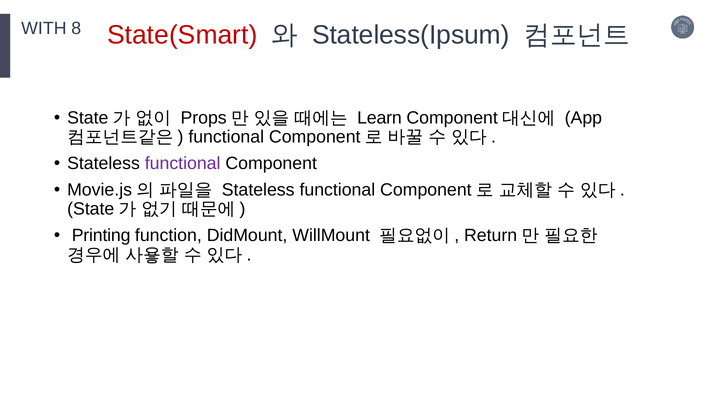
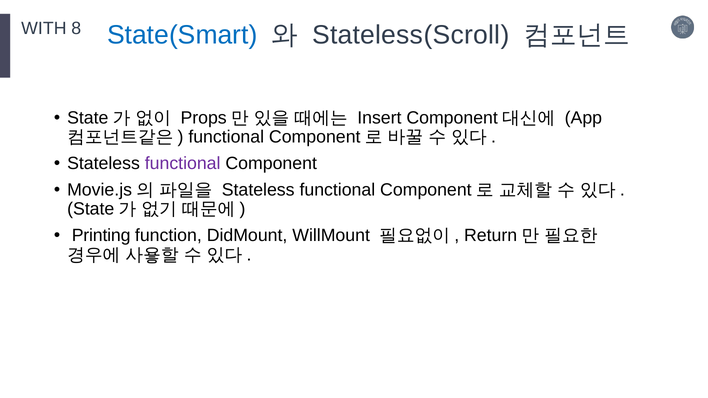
State(Smart colour: red -> blue
Stateless(Ipsum: Stateless(Ipsum -> Stateless(Scroll
Learn: Learn -> Insert
